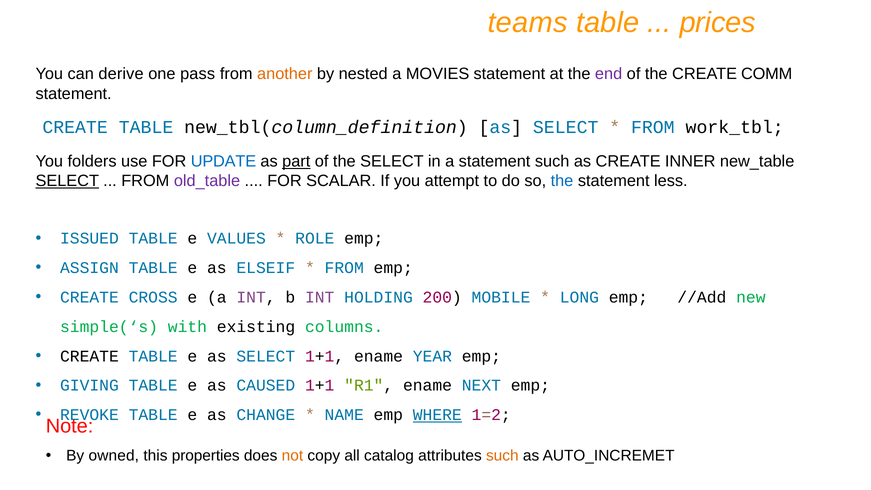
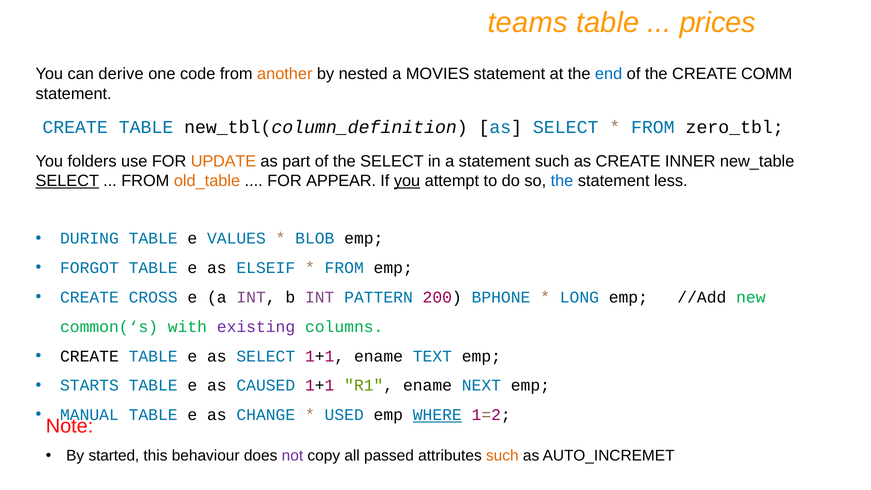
pass: pass -> code
end colour: purple -> blue
work_tbl: work_tbl -> zero_tbl
UPDATE colour: blue -> orange
part underline: present -> none
old_table colour: purple -> orange
SCALAR: SCALAR -> APPEAR
you at (407, 181) underline: none -> present
ISSUED: ISSUED -> DURING
ROLE: ROLE -> BLOB
ASSIGN: ASSIGN -> FORGOT
HOLDING: HOLDING -> PATTERN
MOBILE: MOBILE -> BPHONE
simple(‘s: simple(‘s -> common(‘s
existing colour: black -> purple
YEAR: YEAR -> TEXT
GIVING: GIVING -> STARTS
REVOKE: REVOKE -> MANUAL
NAME: NAME -> USED
owned: owned -> started
properties: properties -> behaviour
not colour: orange -> purple
catalog: catalog -> passed
